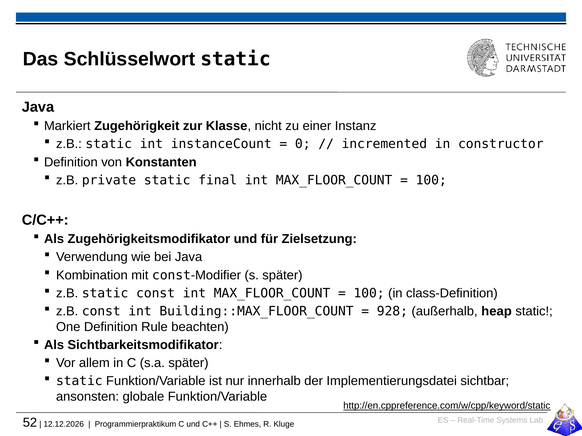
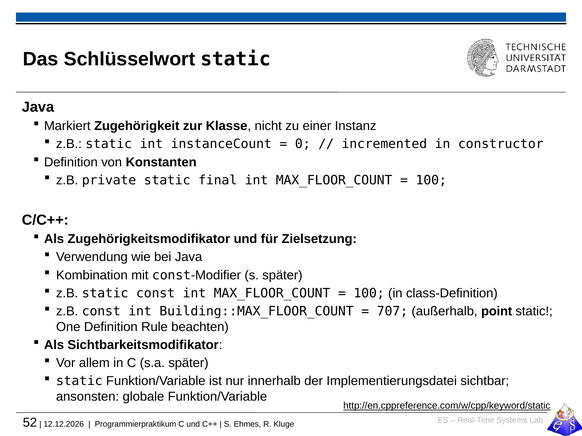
928: 928 -> 707
heap: heap -> point
